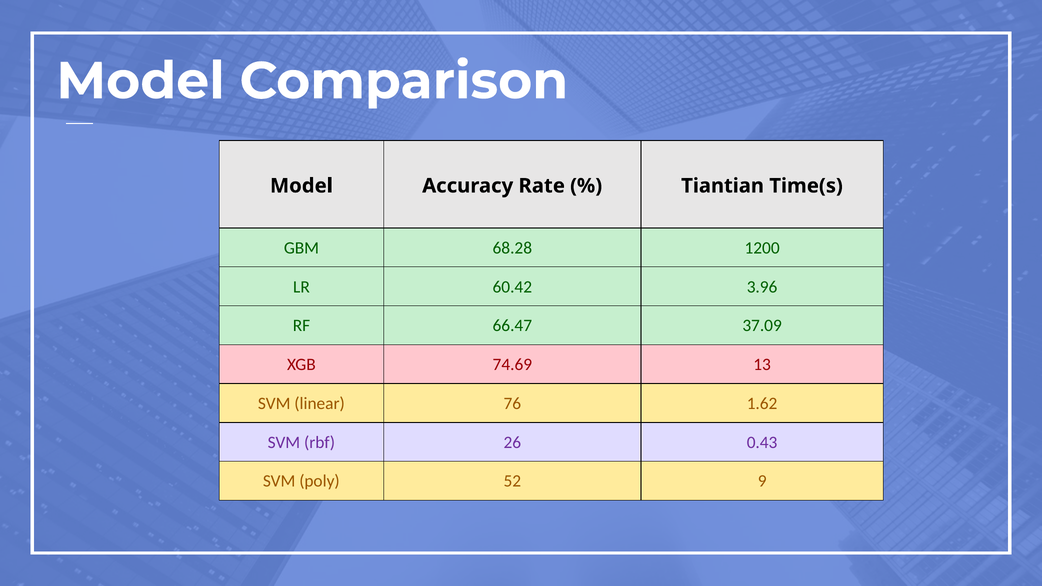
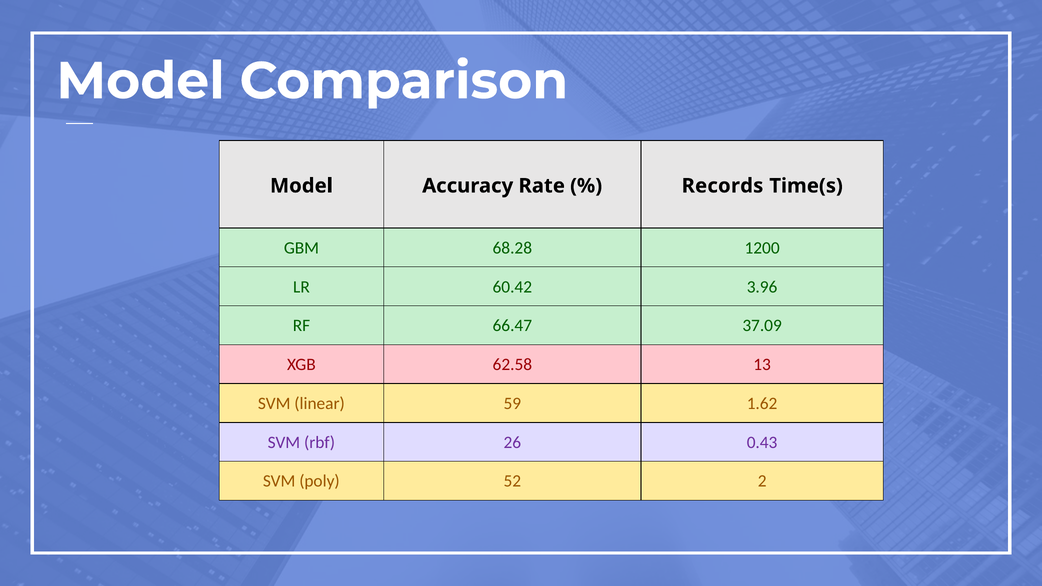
Tiantian: Tiantian -> Records
74.69: 74.69 -> 62.58
76: 76 -> 59
9: 9 -> 2
